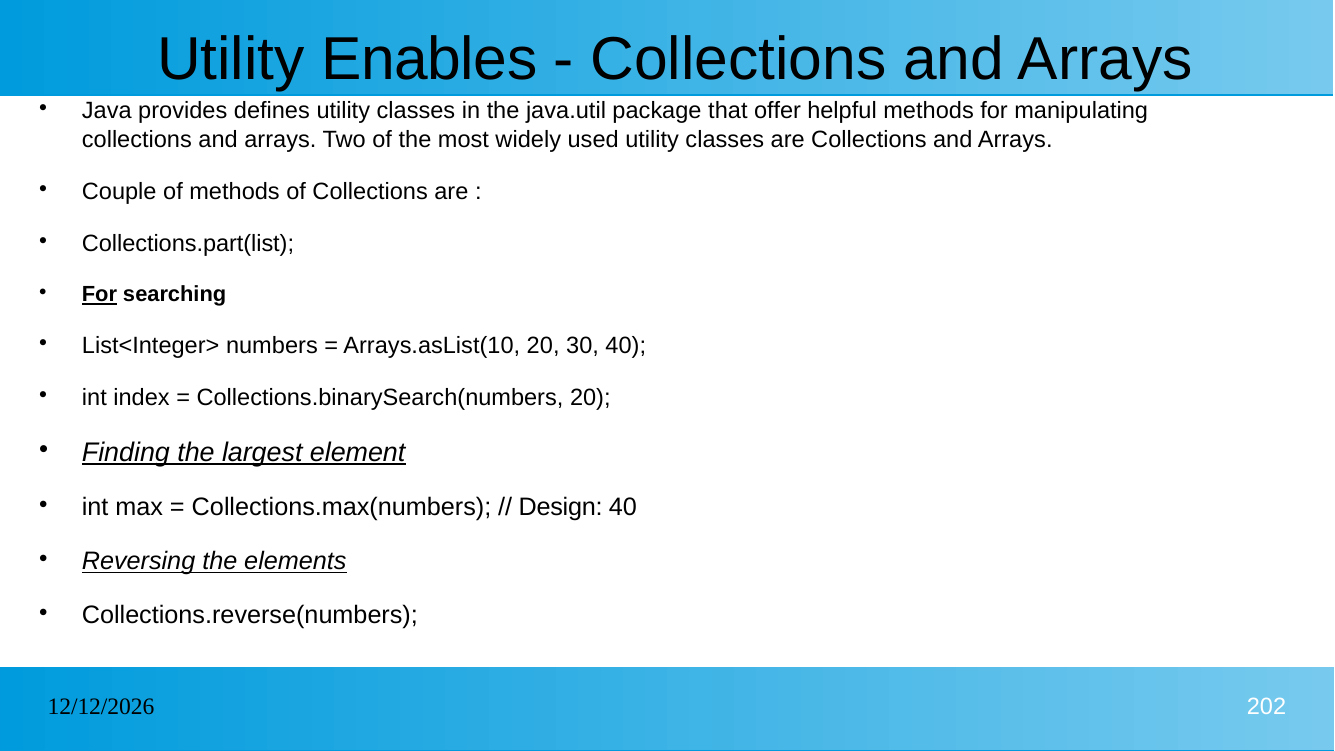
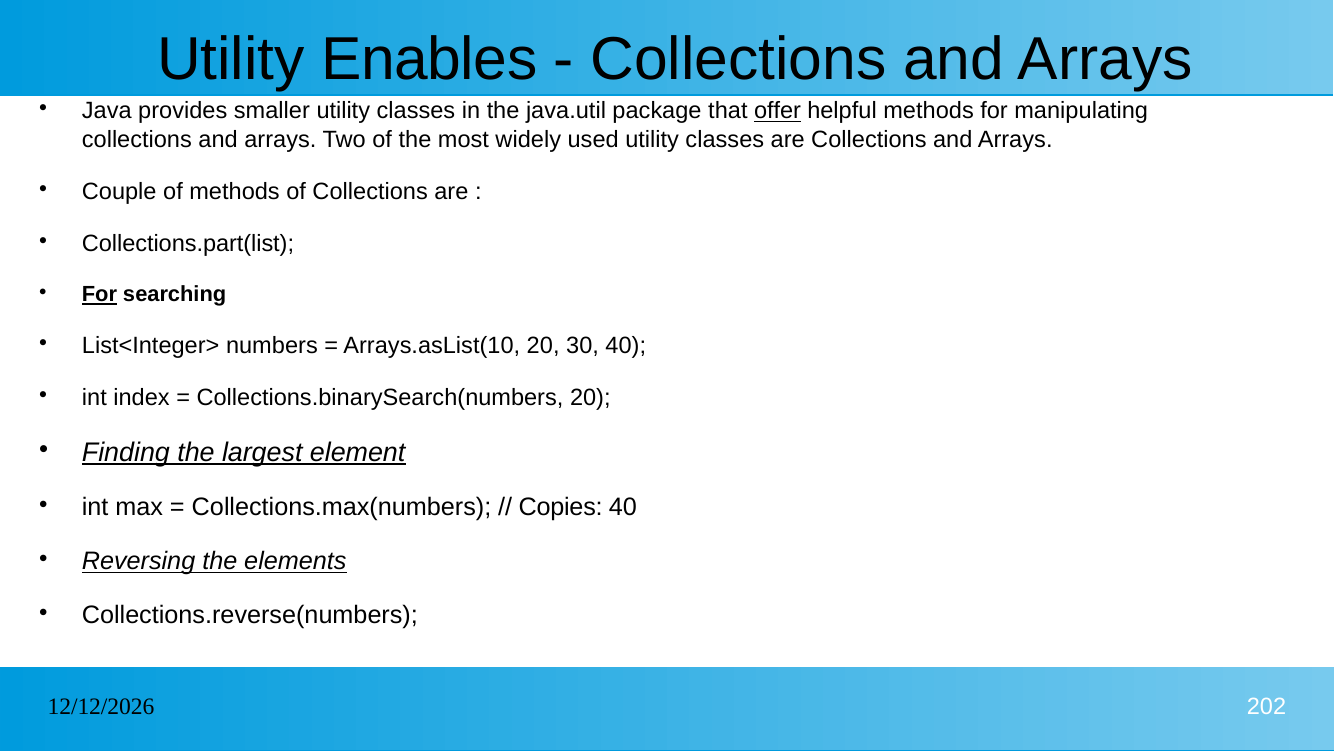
defines: defines -> smaller
offer underline: none -> present
Design: Design -> Copies
